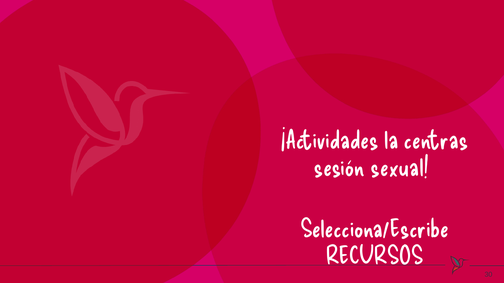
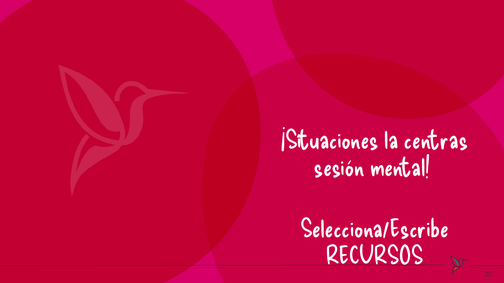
¡Actividades: ¡Actividades -> ¡Situaciones
sexual: sexual -> mental
